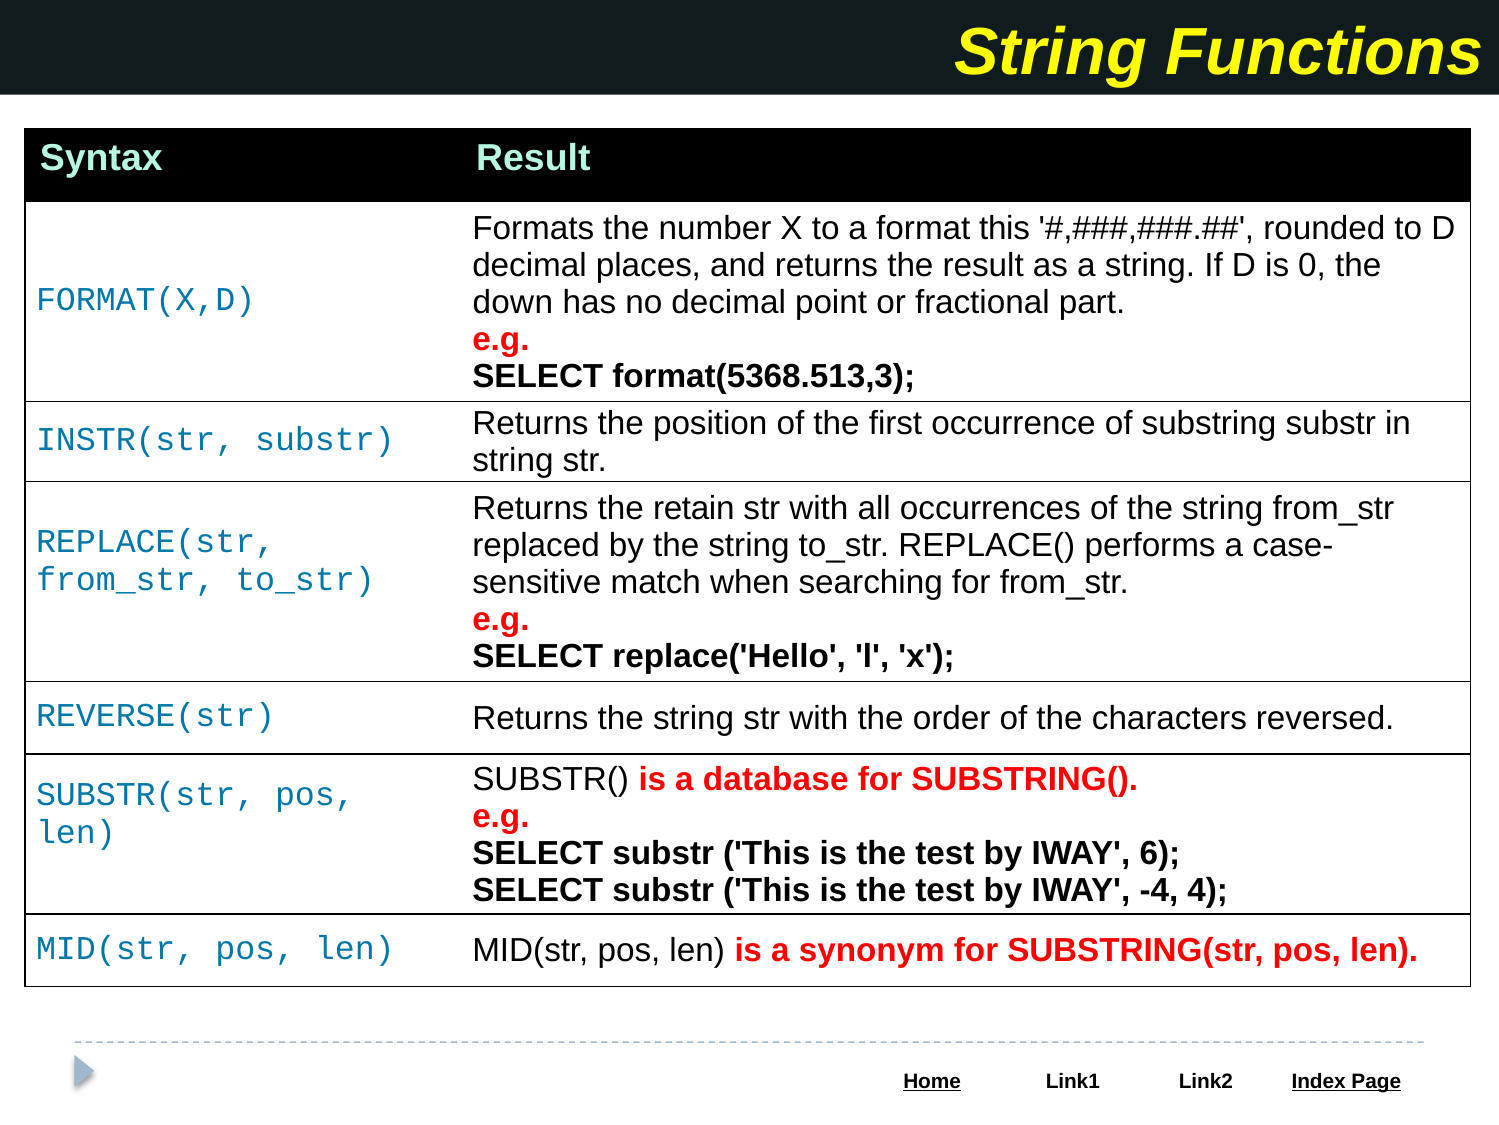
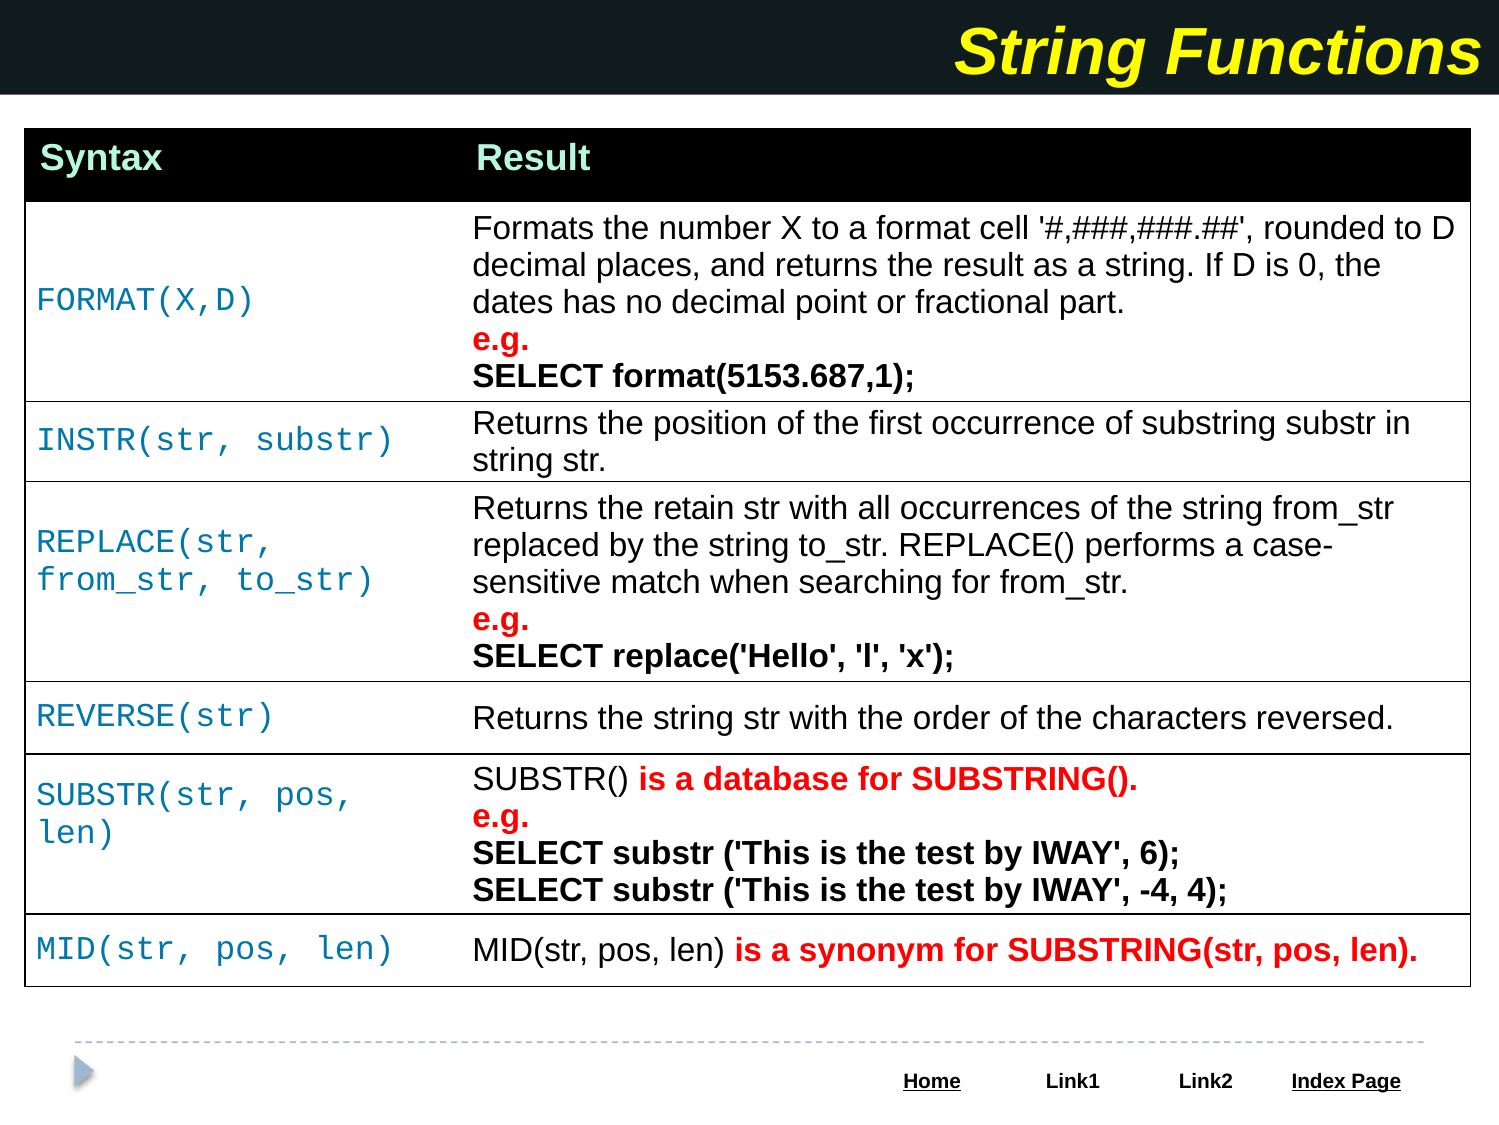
format this: this -> cell
down: down -> dates
format(5368.513,3: format(5368.513,3 -> format(5153.687,1
